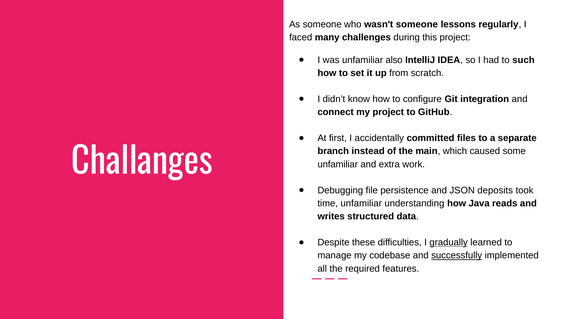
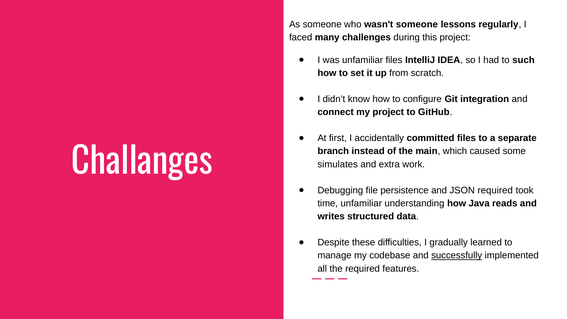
unfamiliar also: also -> files
unfamiliar at (338, 164): unfamiliar -> simulates
JSON deposits: deposits -> required
gradually underline: present -> none
